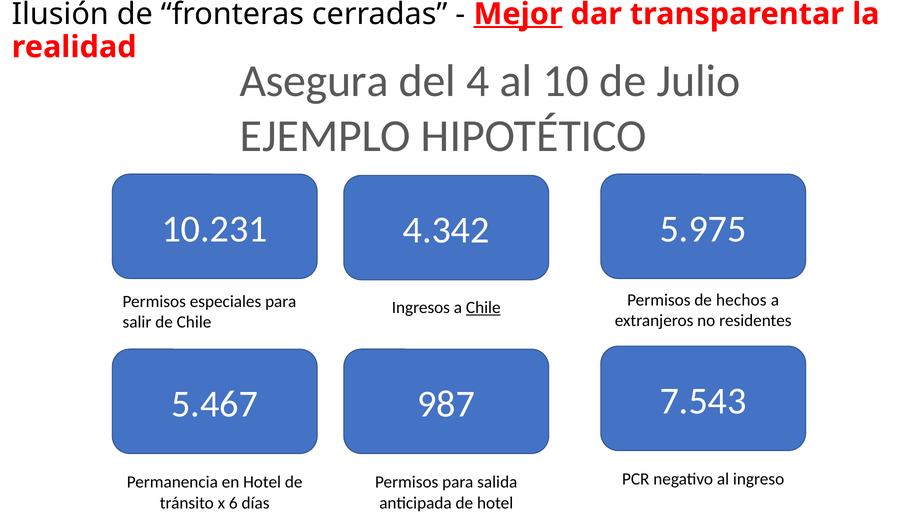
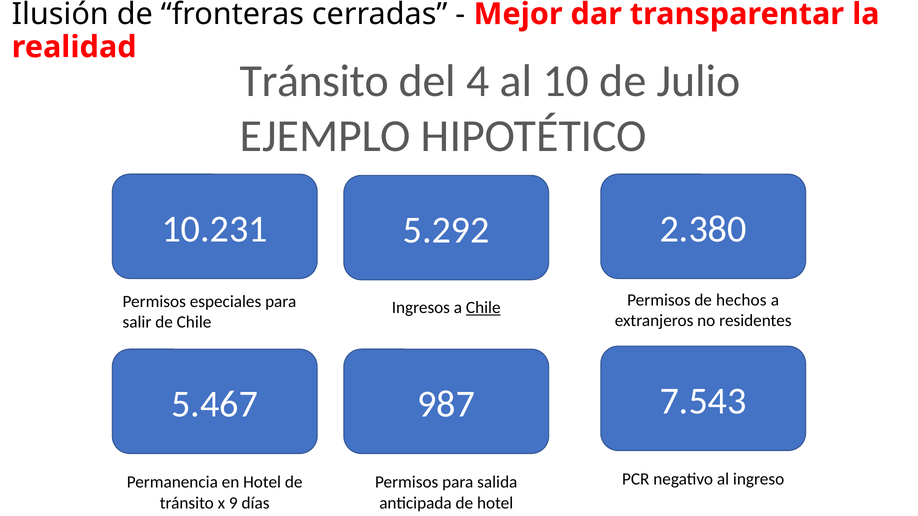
Mejor underline: present -> none
Asegura at (314, 81): Asegura -> Tránsito
5.975: 5.975 -> 2.380
4.342: 4.342 -> 5.292
6: 6 -> 9
